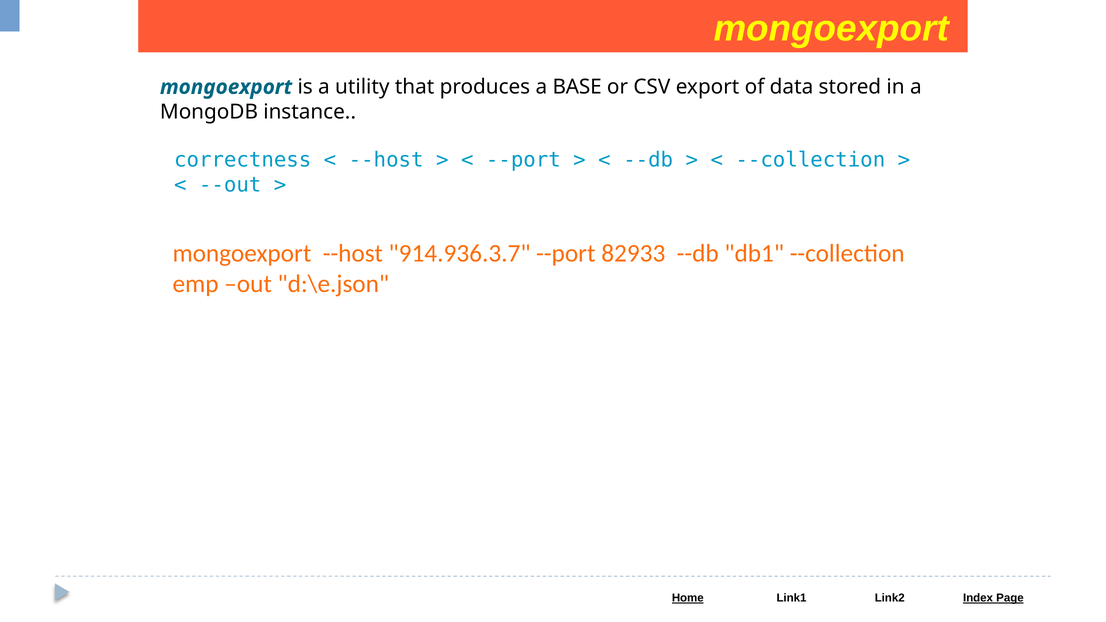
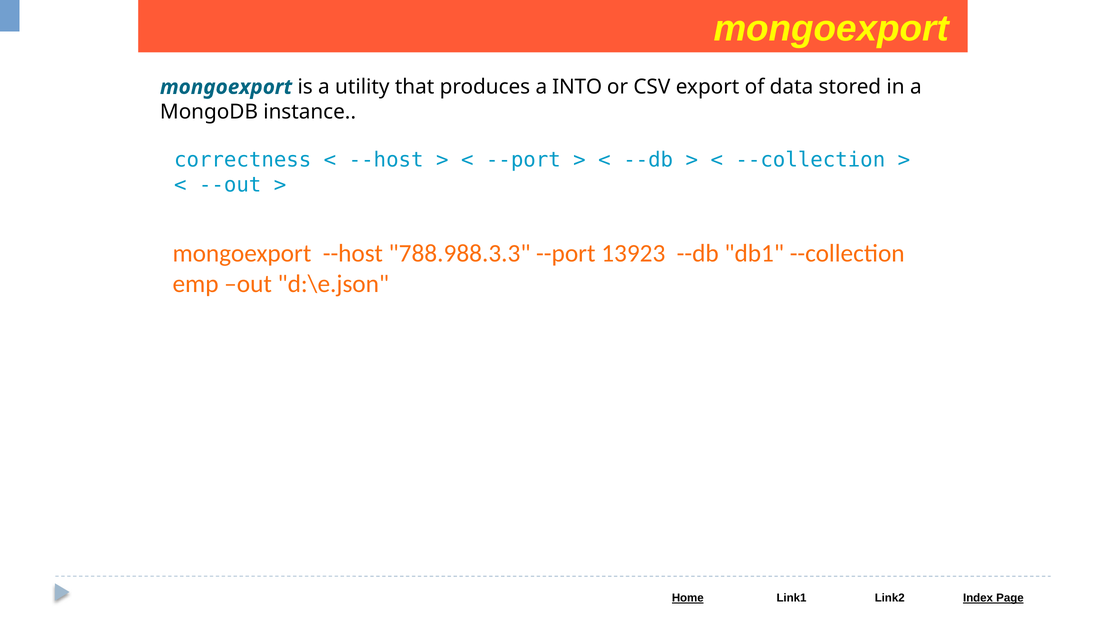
BASE: BASE -> INTO
914.936.3.7: 914.936.3.7 -> 788.988.3.3
82933: 82933 -> 13923
